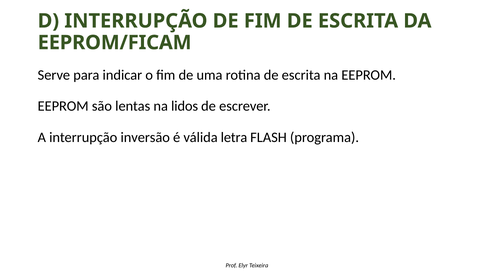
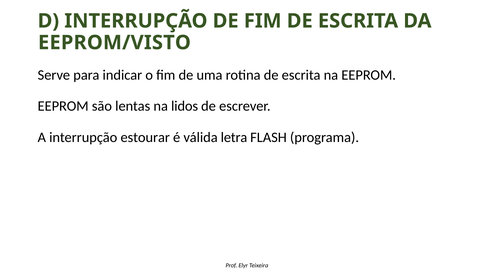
EEPROM/FICAM: EEPROM/FICAM -> EEPROM/VISTO
inversão: inversão -> estourar
